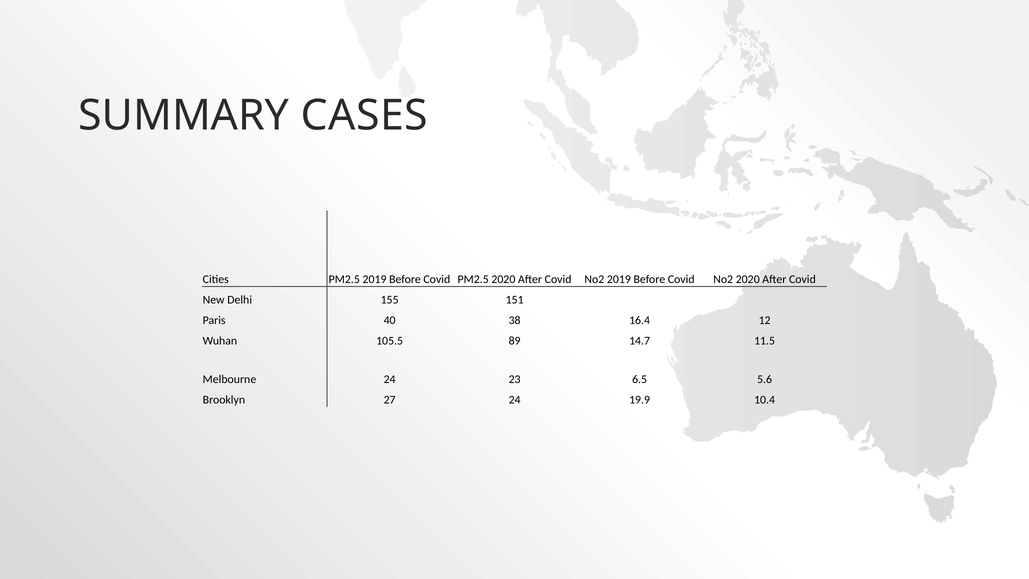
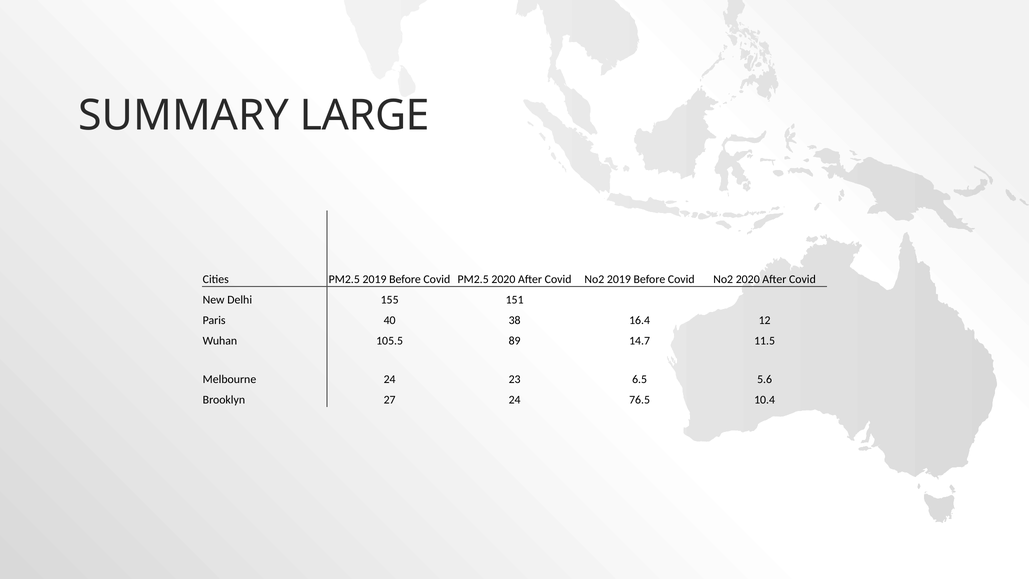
CASES: CASES -> LARGE
19.9: 19.9 -> 76.5
